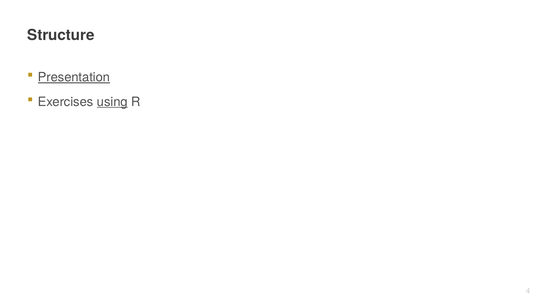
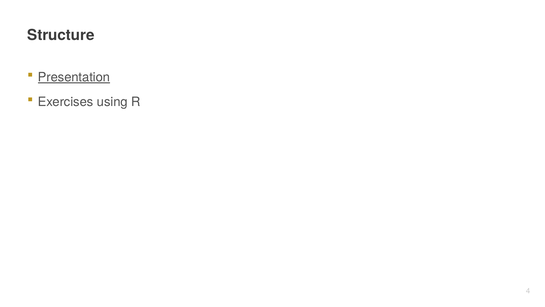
using underline: present -> none
